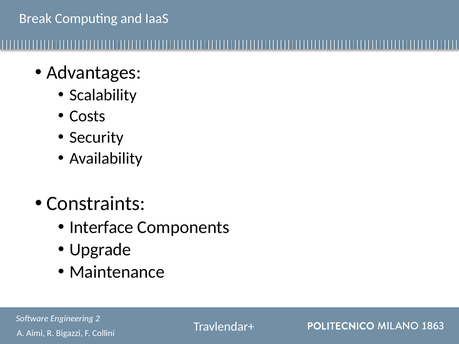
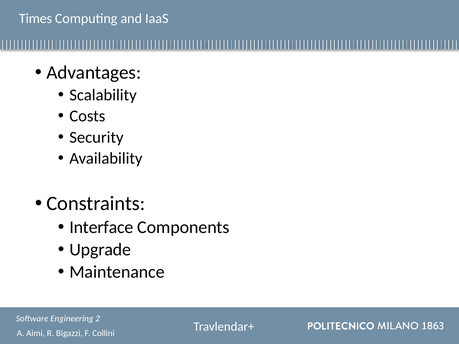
Break: Break -> Times
